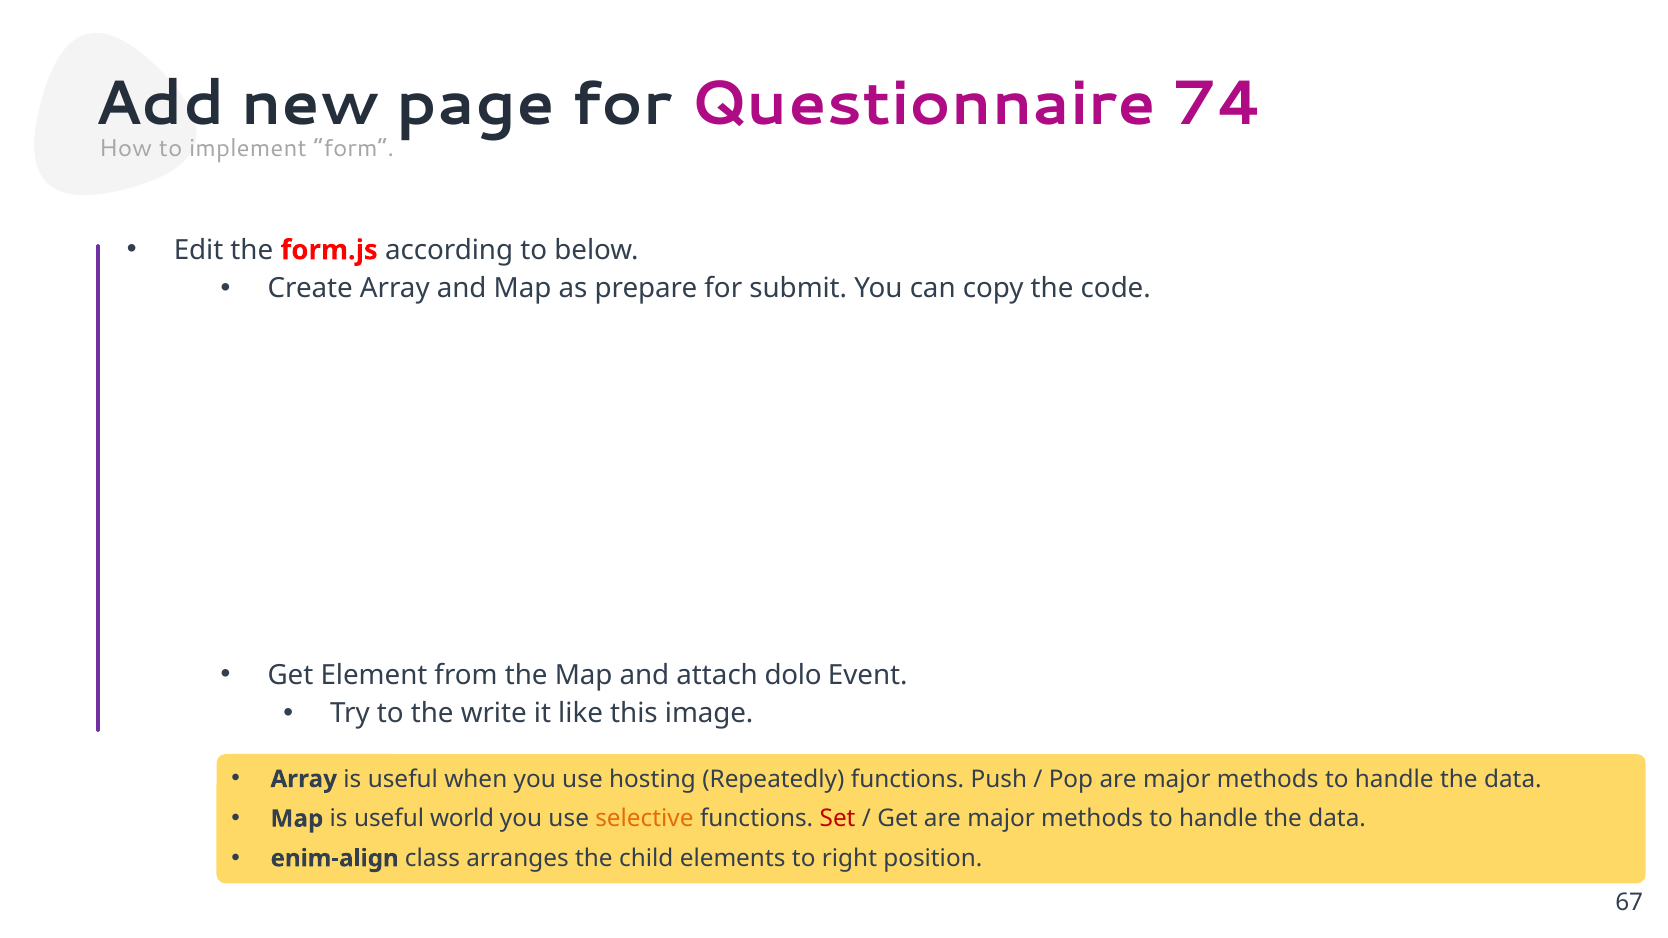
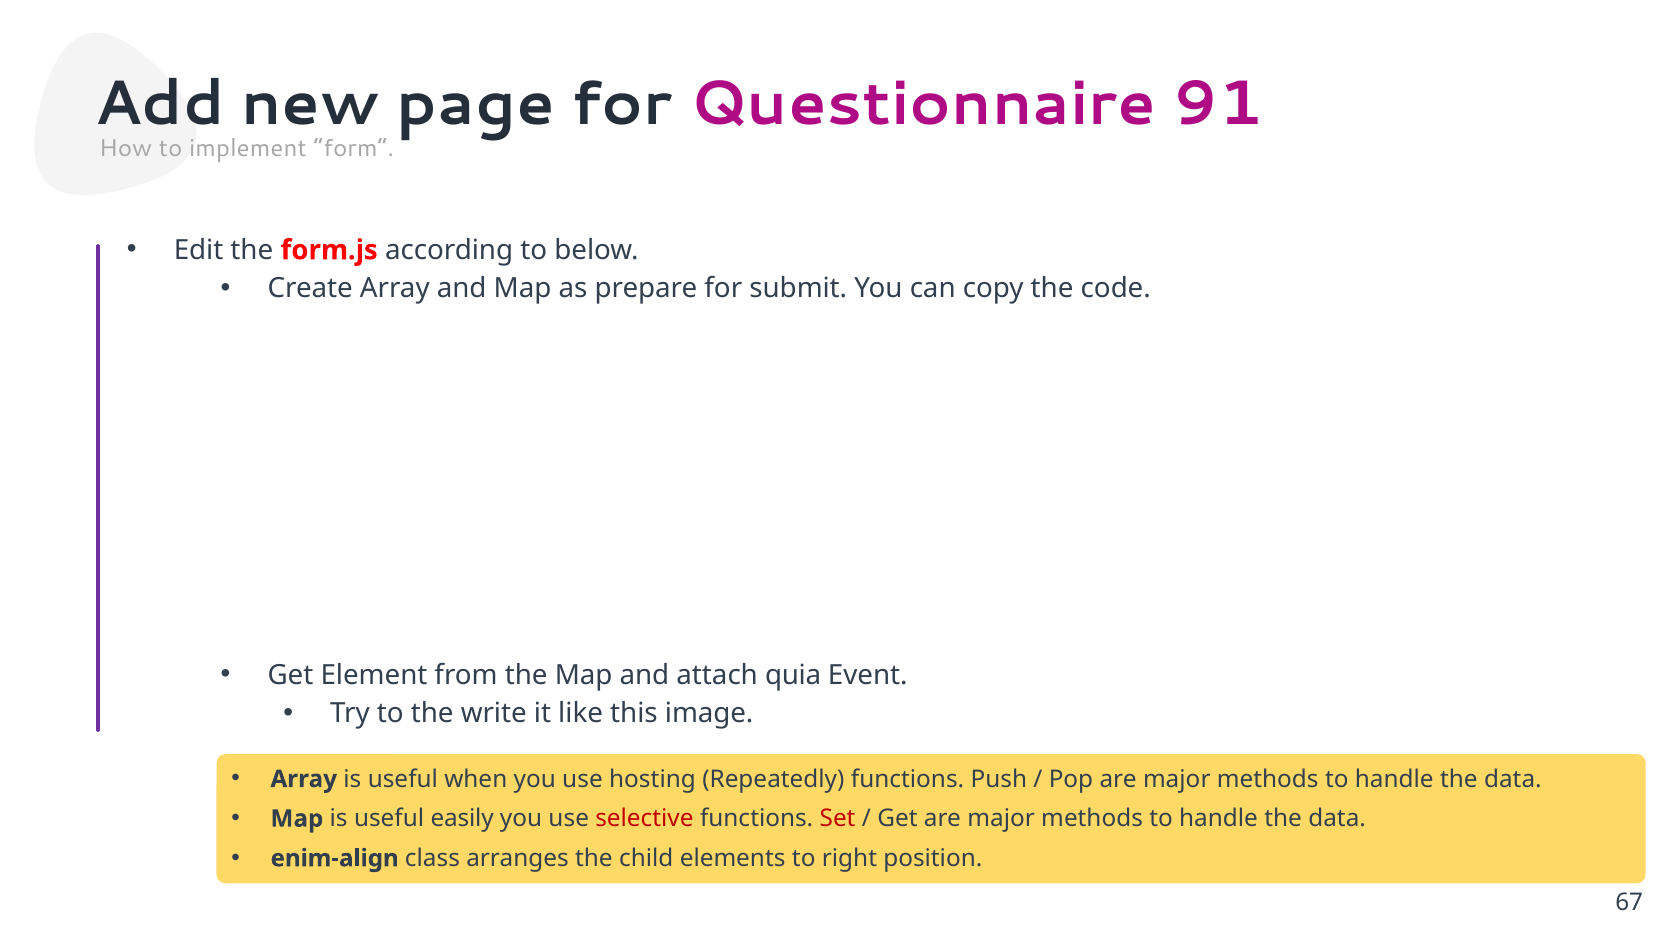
74: 74 -> 91
dolo: dolo -> quia
world: world -> easily
selective colour: orange -> red
